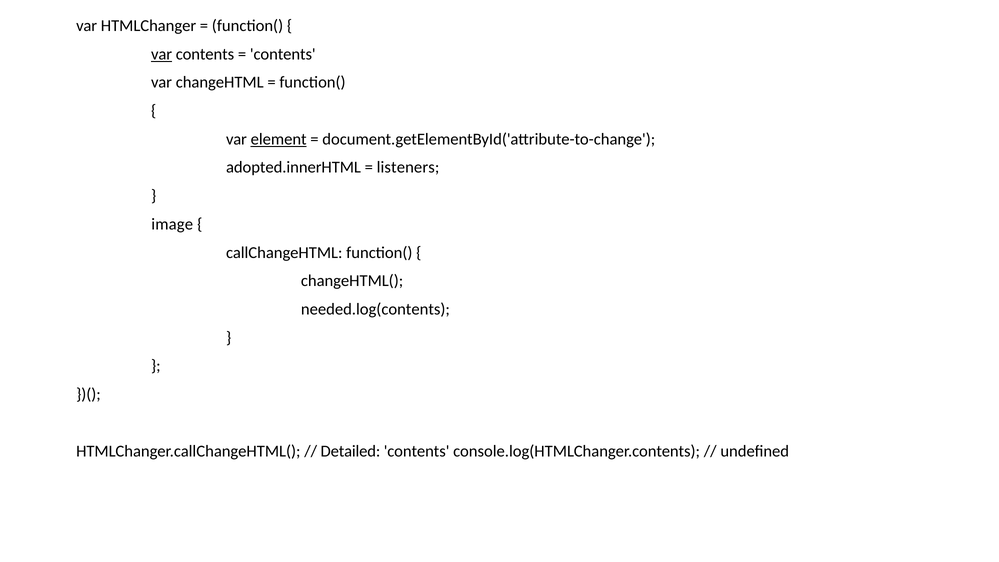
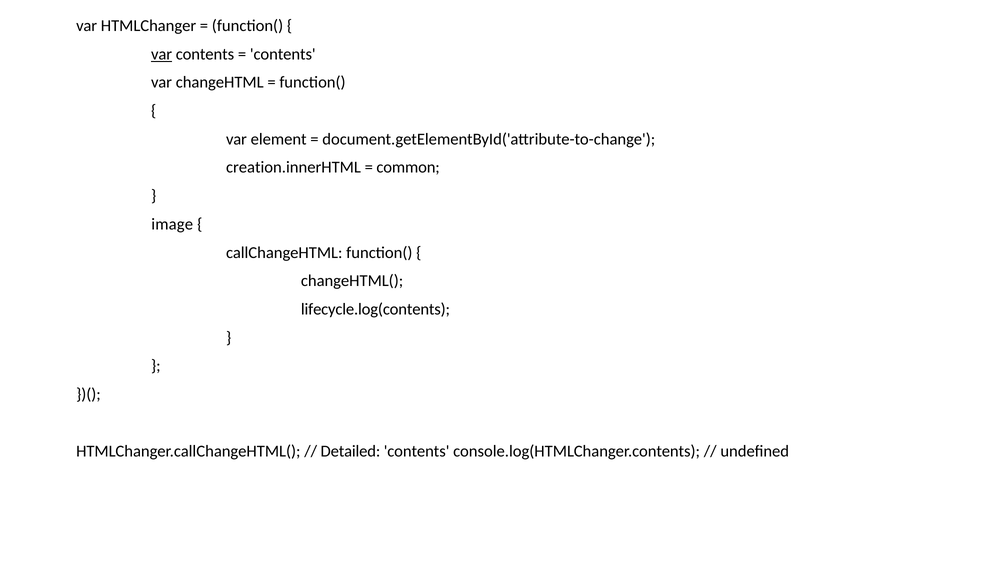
element underline: present -> none
adopted.innerHTML: adopted.innerHTML -> creation.innerHTML
listeners: listeners -> common
needed.log(contents: needed.log(contents -> lifecycle.log(contents
